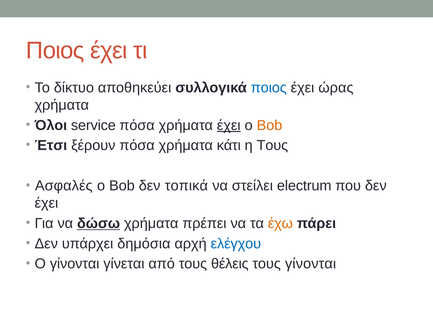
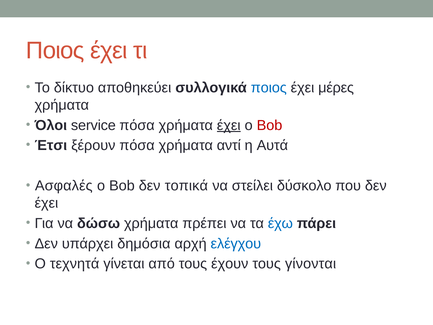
ώρας: ώρας -> μέρες
Bob at (270, 125) colour: orange -> red
κάτι: κάτι -> αντί
η Τους: Τους -> Αυτά
electrum: electrum -> δύσκολο
δώσω underline: present -> none
έχω colour: orange -> blue
Ο γίνονται: γίνονται -> τεχνητά
θέλεις: θέλεις -> έχουν
